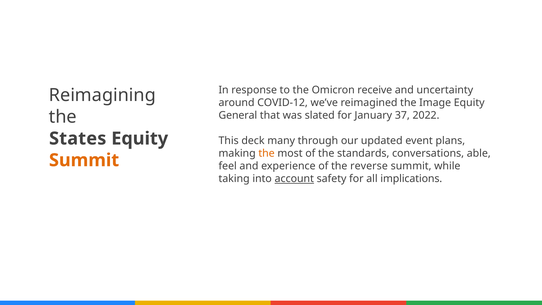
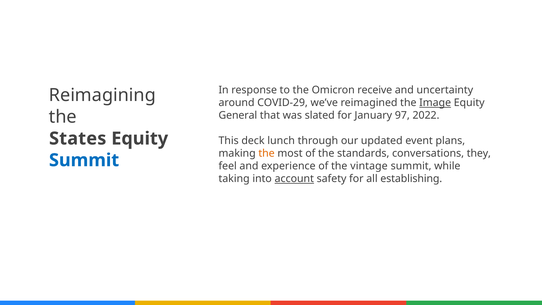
COVID-12: COVID-12 -> COVID-29
Image underline: none -> present
37: 37 -> 97
many: many -> lunch
able: able -> they
Summit at (84, 160) colour: orange -> blue
reverse: reverse -> vintage
implications: implications -> establishing
